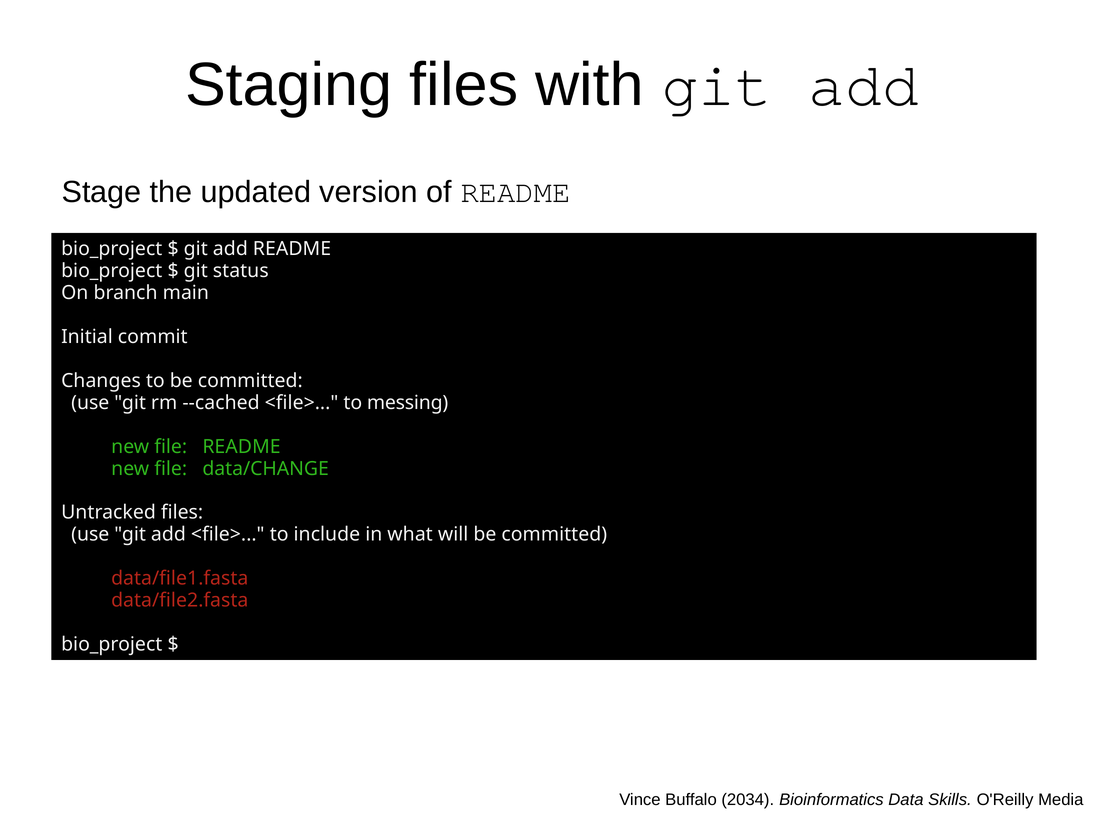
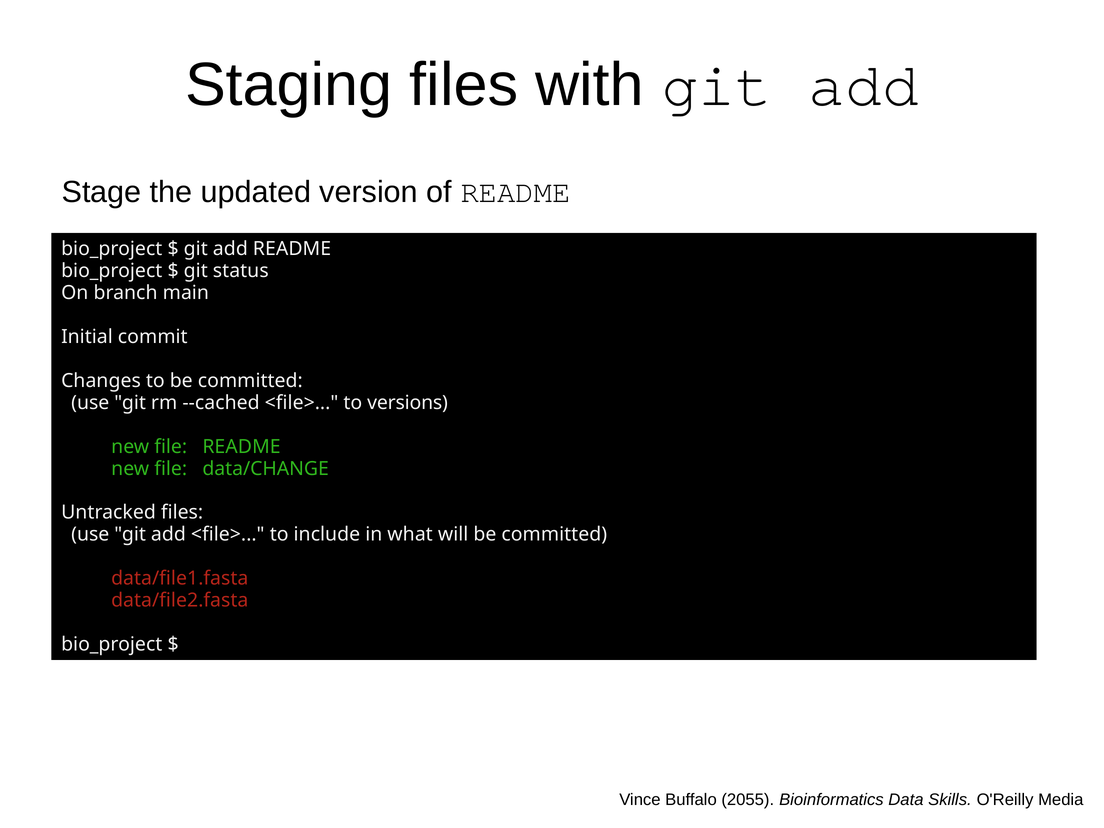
messing: messing -> versions
2034: 2034 -> 2055
